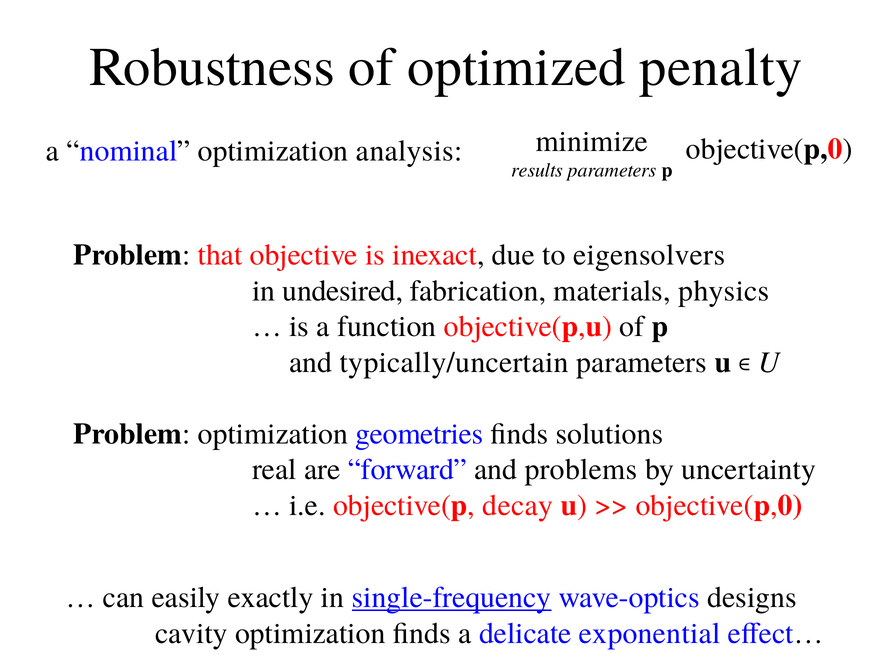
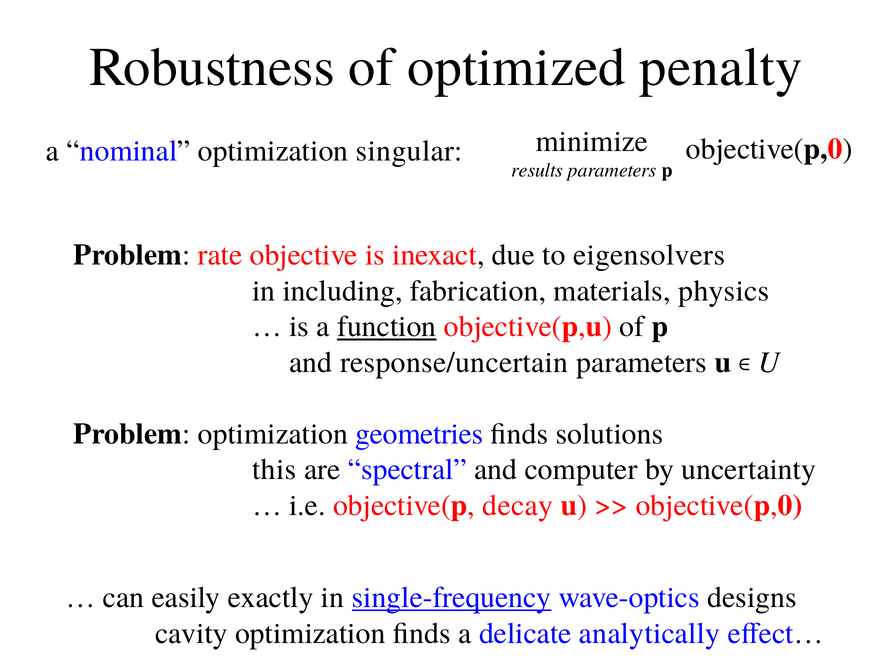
analysis: analysis -> singular
that: that -> rate
undesired: undesired -> including
function underline: none -> present
typically/uncertain: typically/uncertain -> response/uncertain
real: real -> this
forward: forward -> spectral
problems: problems -> computer
exponential: exponential -> analytically
